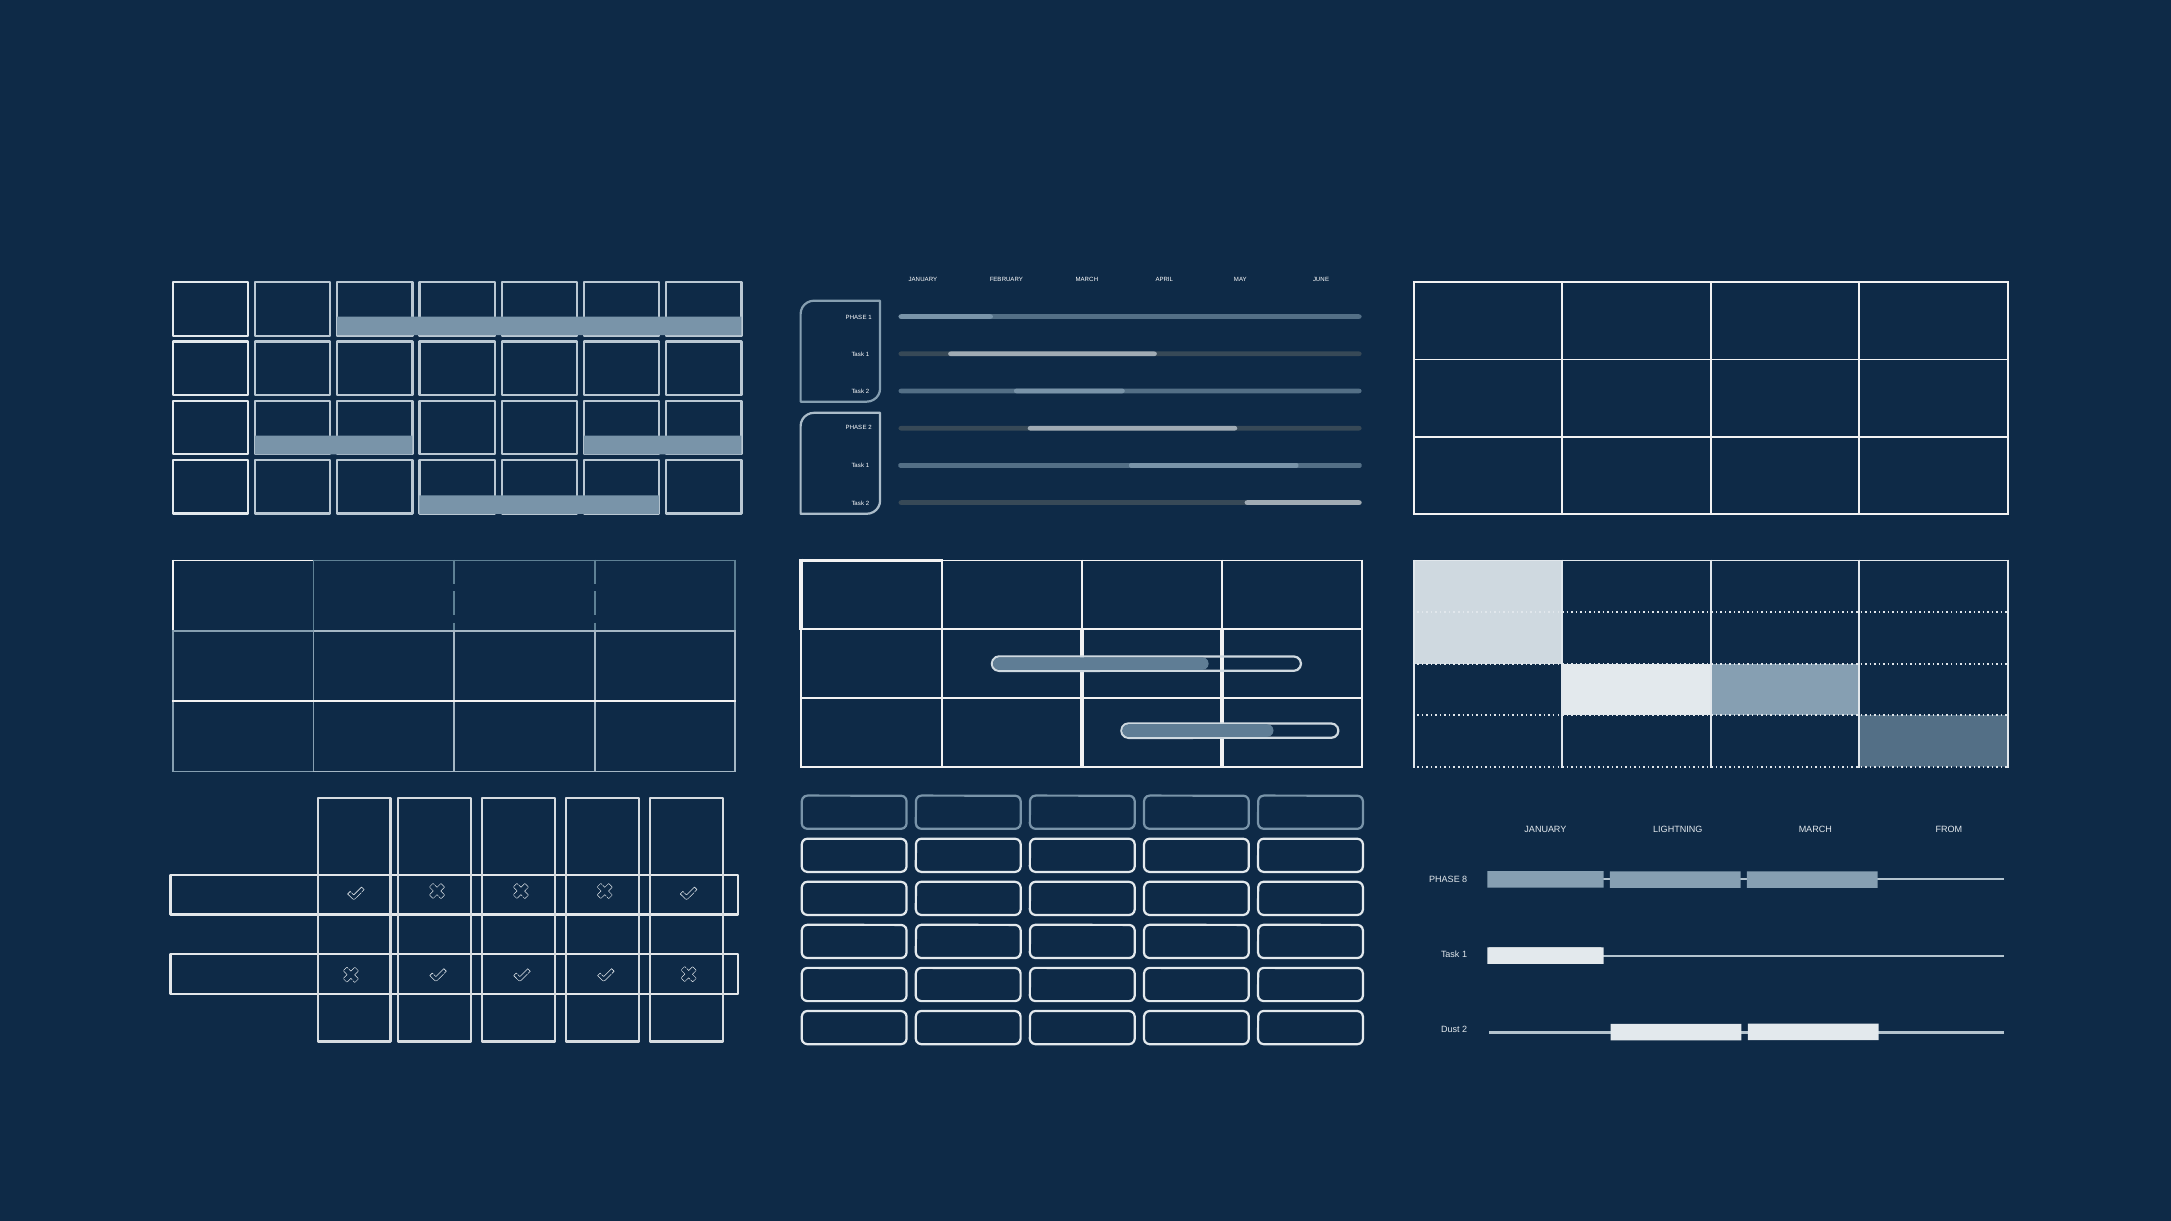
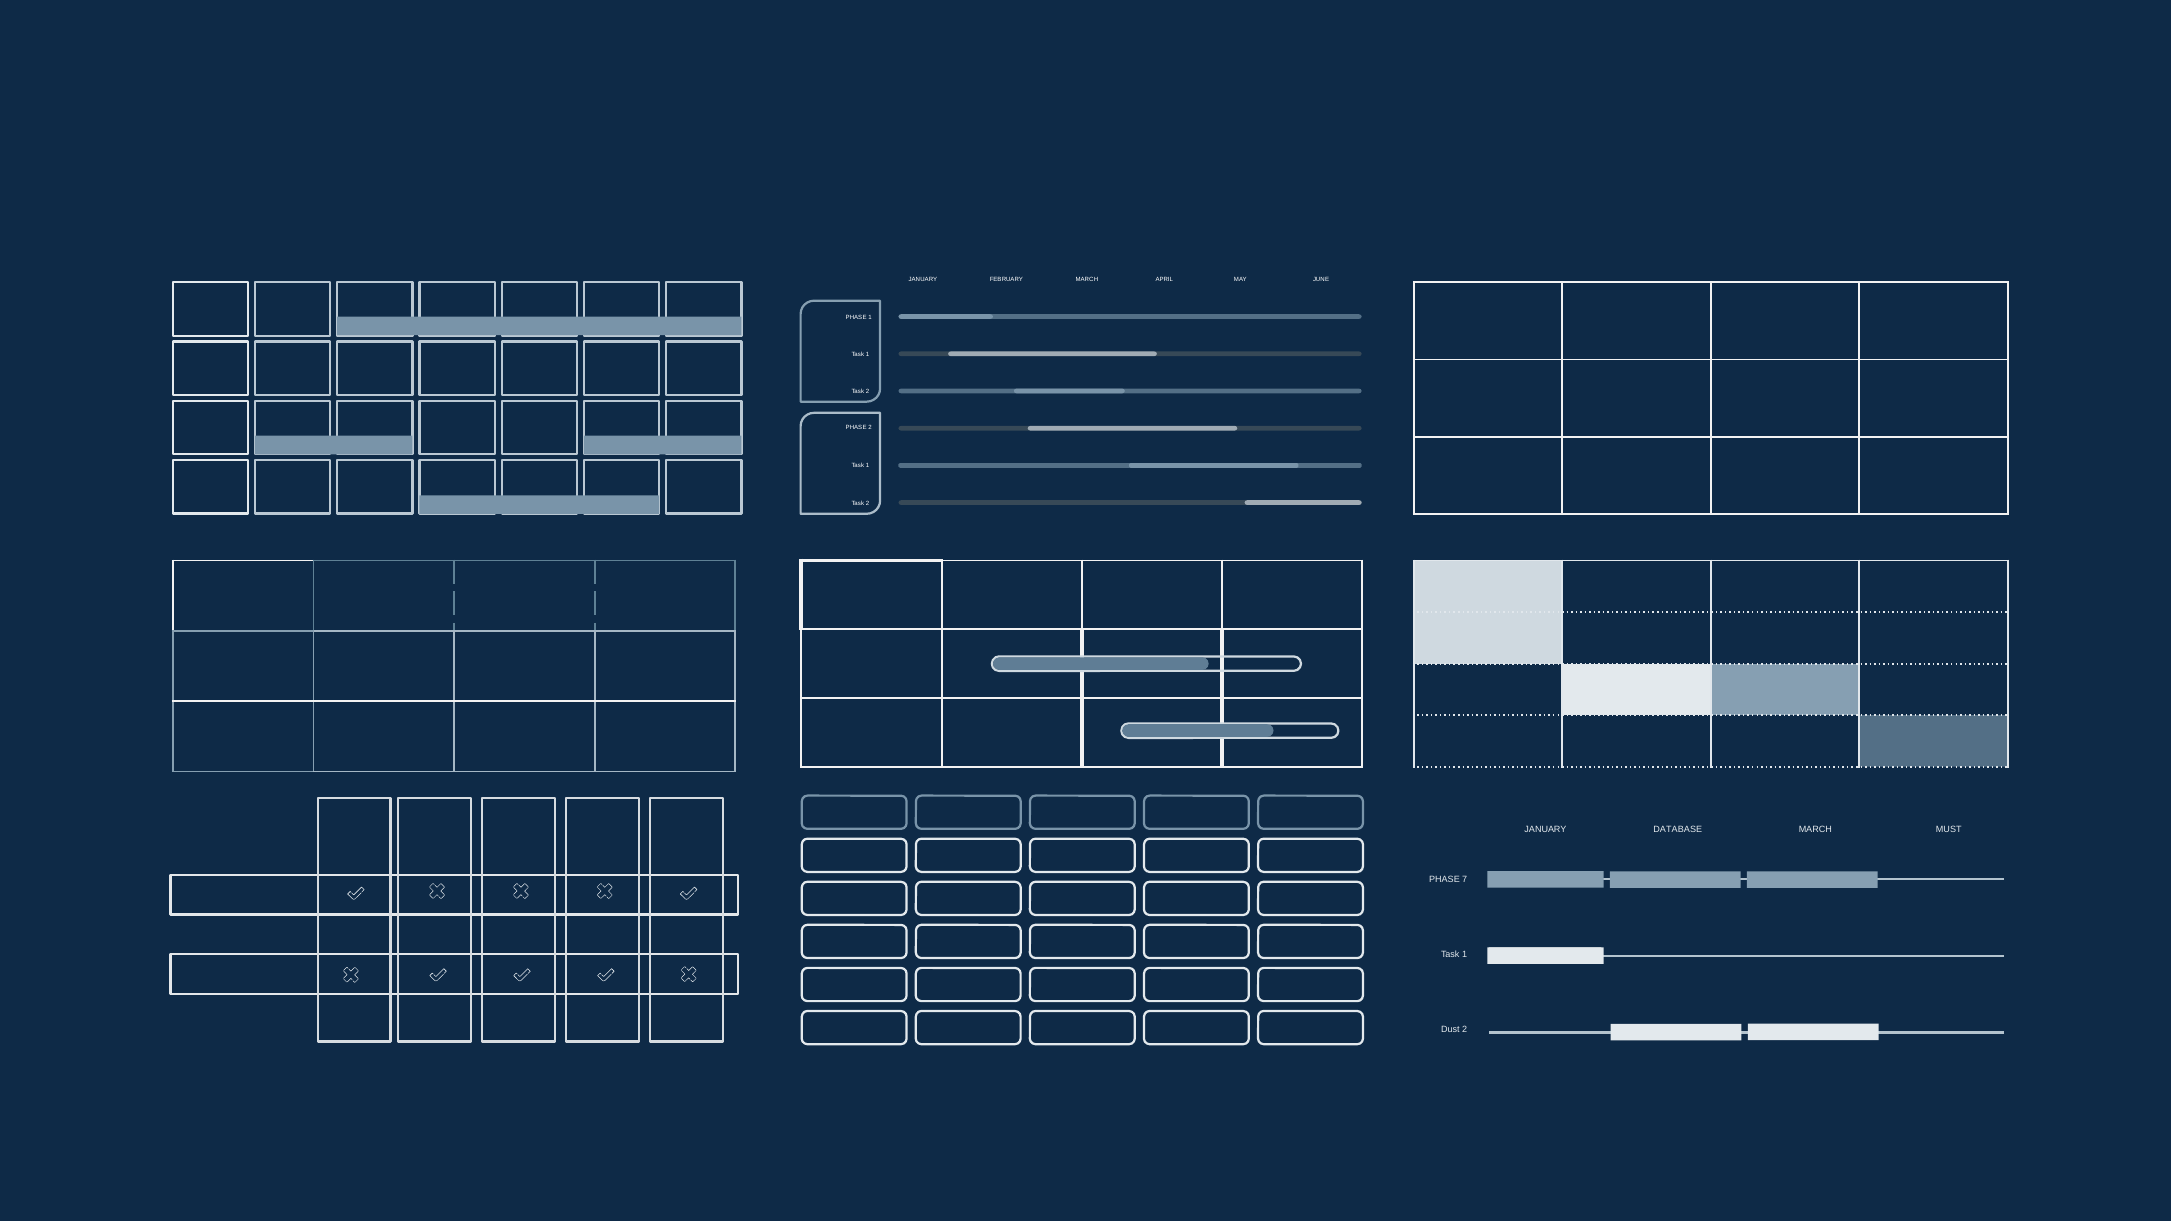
LIGHTNING: LIGHTNING -> DATABASE
FROM: FROM -> MUST
8: 8 -> 7
